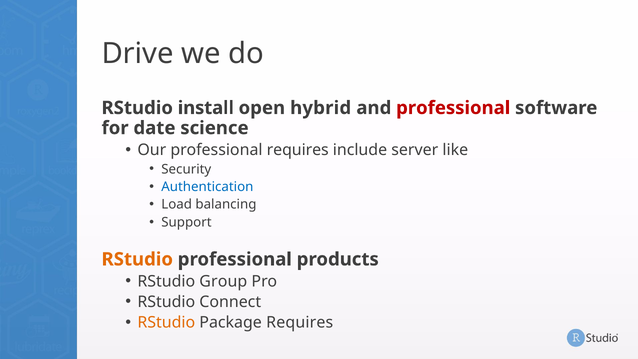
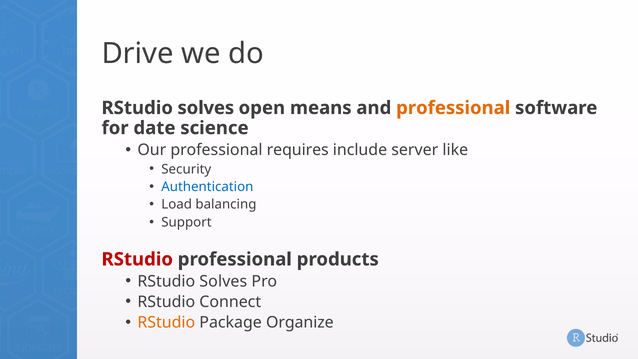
install at (206, 108): install -> solves
hybrid: hybrid -> means
professional at (453, 108) colour: red -> orange
RStudio at (137, 259) colour: orange -> red
Group at (223, 281): Group -> Solves
Package Requires: Requires -> Organize
